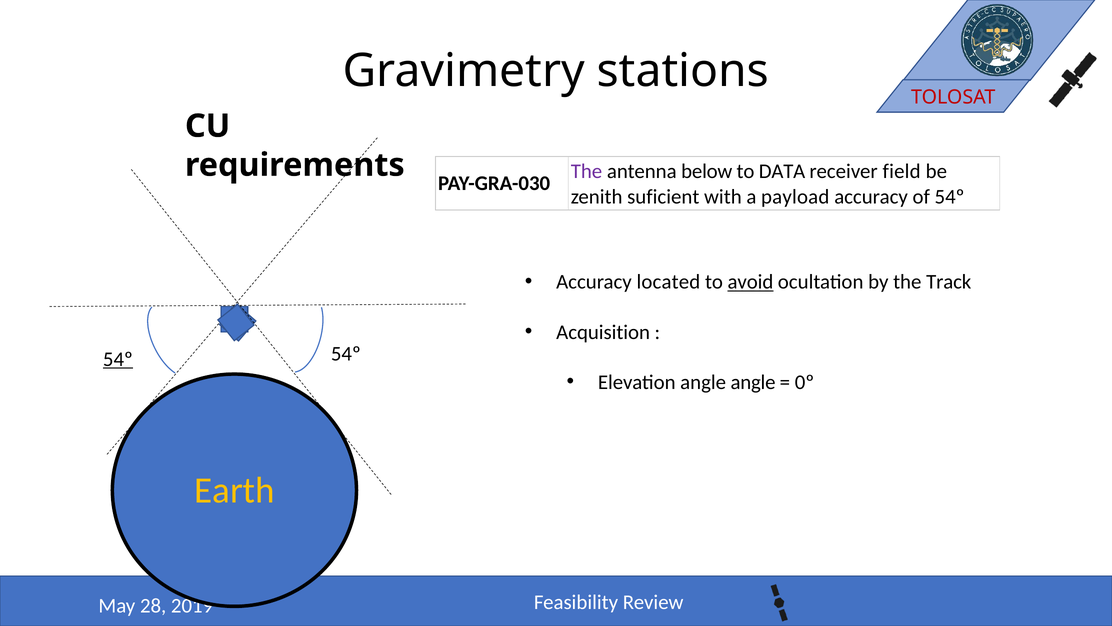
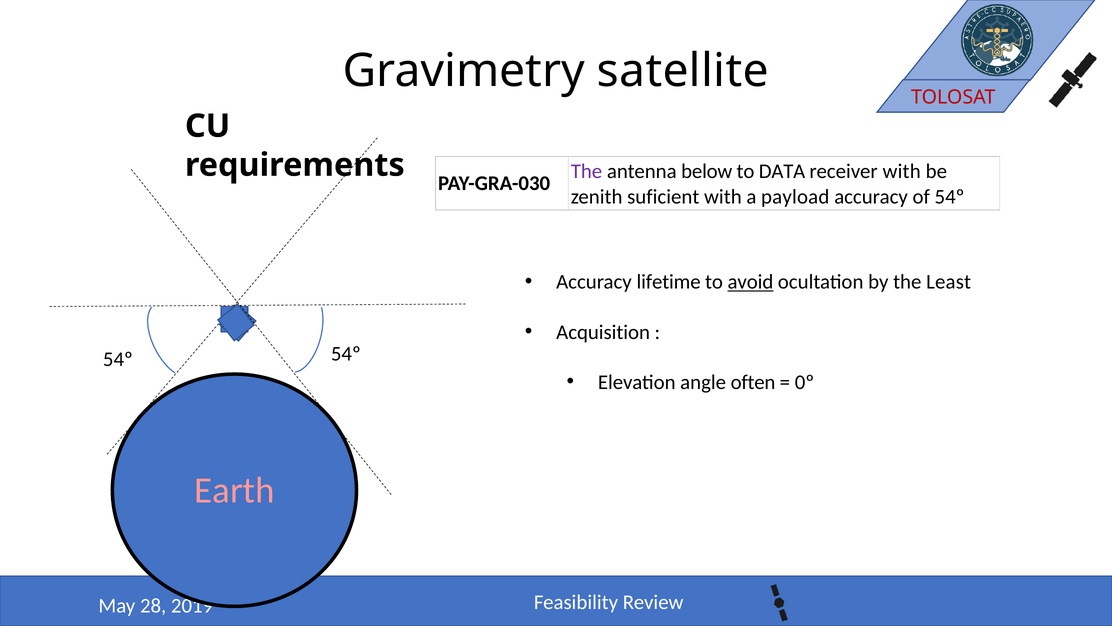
stations: stations -> satellite
receiver field: field -> with
located: located -> lifetime
Track: Track -> Least
54º at (118, 359) underline: present -> none
angle angle: angle -> often
Earth colour: yellow -> pink
